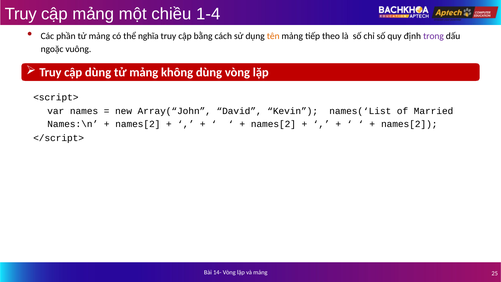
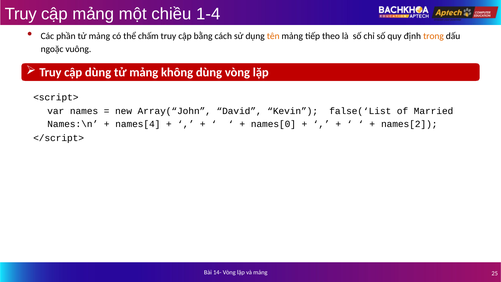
nghĩa: nghĩa -> chấm
trong colour: purple -> orange
names(‘List: names(‘List -> false(‘List
names[2 at (138, 124): names[2 -> names[4
names[2 at (273, 124): names[2 -> names[0
